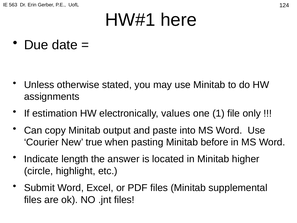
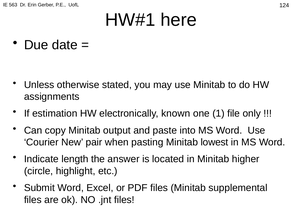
values: values -> known
true: true -> pair
before: before -> lowest
